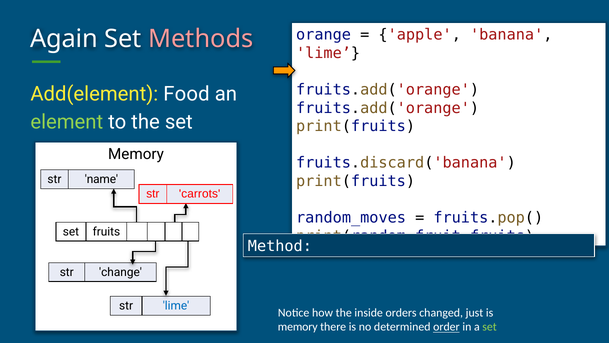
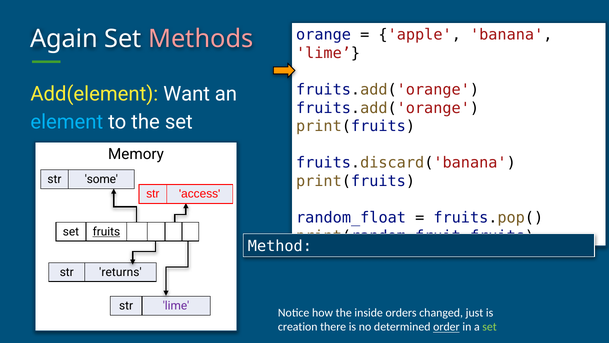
Food: Food -> Want
element colour: light green -> light blue
name: name -> some
carrots: carrots -> access
random_moves: random_moves -> random_float
fruits underline: none -> present
change: change -> returns
lime at (176, 305) colour: blue -> purple
memory at (298, 327): memory -> creation
